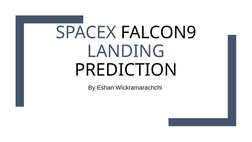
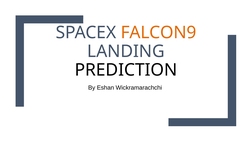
FALCON9 colour: black -> orange
